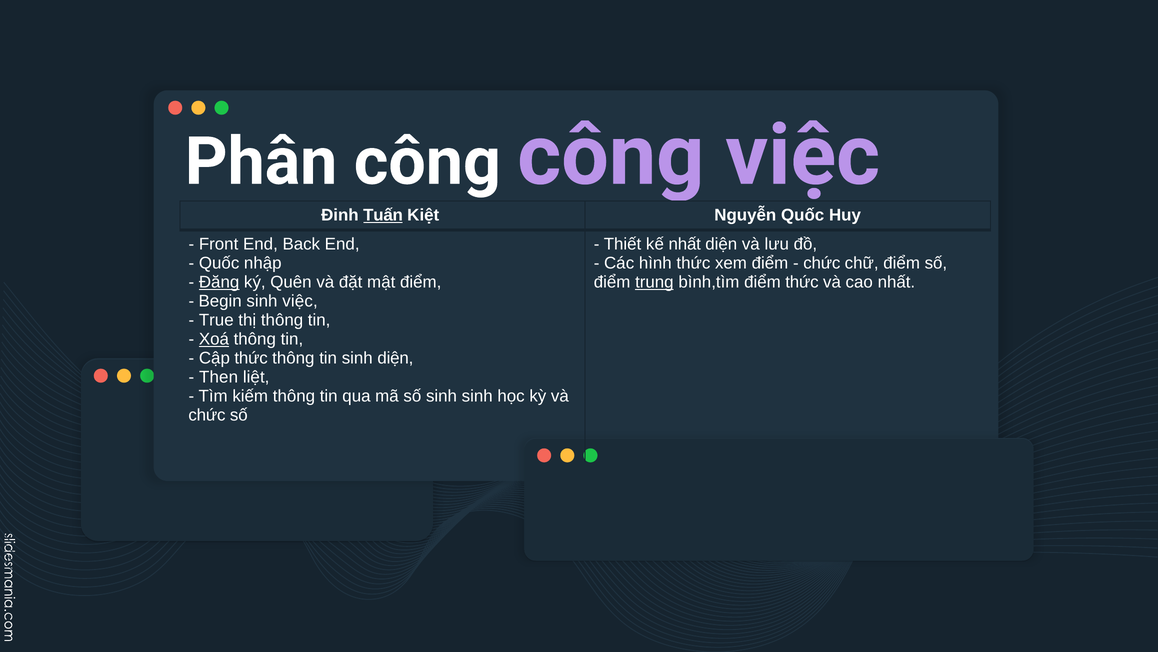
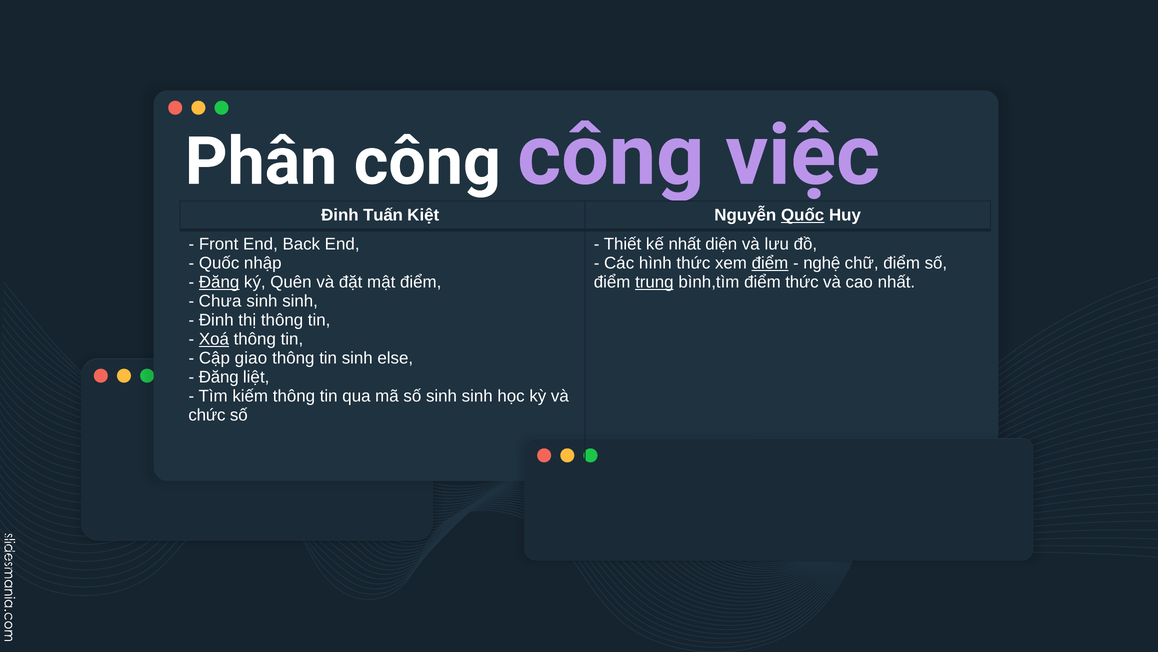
Tuấn underline: present -> none
Quốc at (803, 215) underline: none -> present
điểm at (770, 263) underline: none -> present
chức at (822, 263): chức -> nghệ
Begin: Begin -> Chưa
việc at (300, 301): việc -> sinh
True at (216, 320): True -> Đinh
Cập thức: thức -> giao
sinh diện: diện -> else
Then at (219, 377): Then -> Đăng
